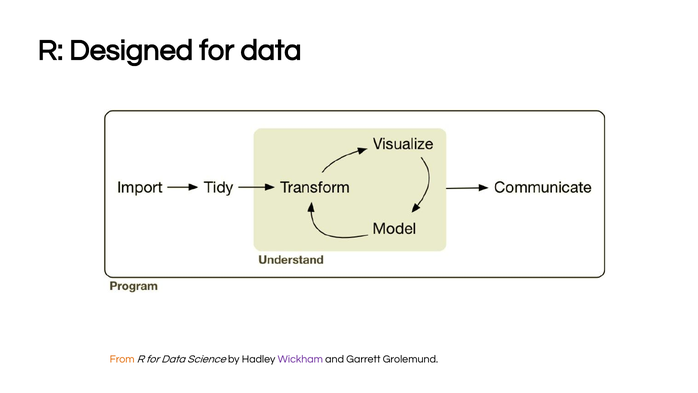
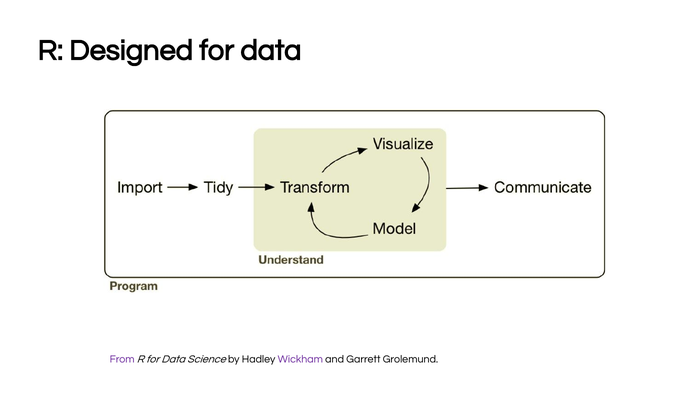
From colour: orange -> purple
